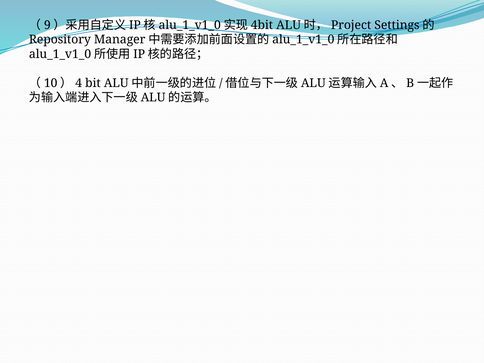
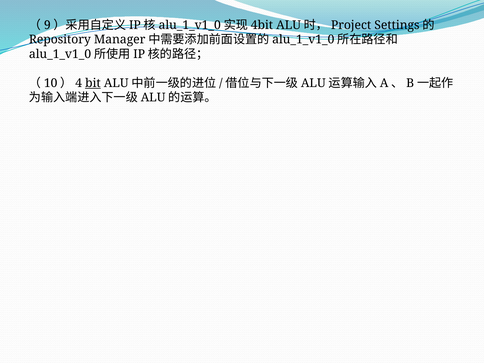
bit underline: none -> present
